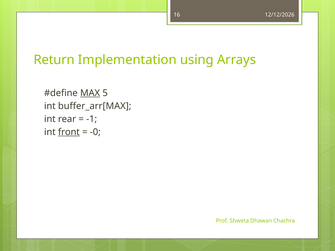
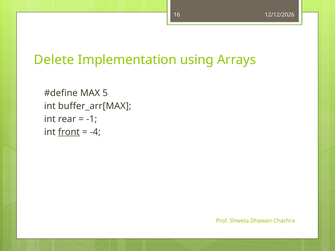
Return: Return -> Delete
MAX underline: present -> none
-0: -0 -> -4
